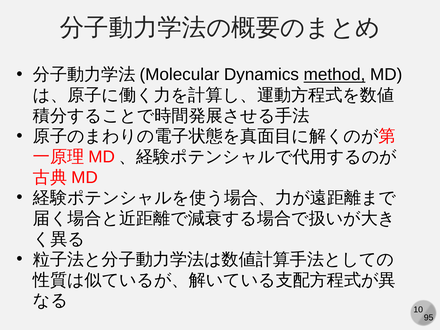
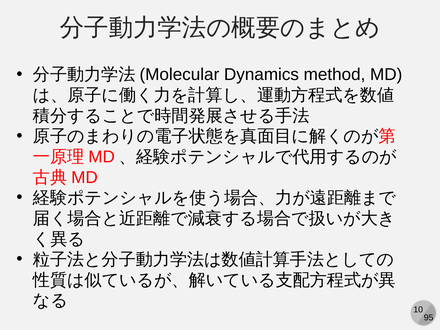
method underline: present -> none
